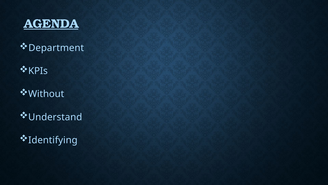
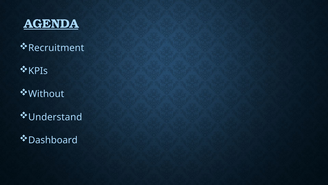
Department: Department -> Recruitment
Identifying: Identifying -> Dashboard
